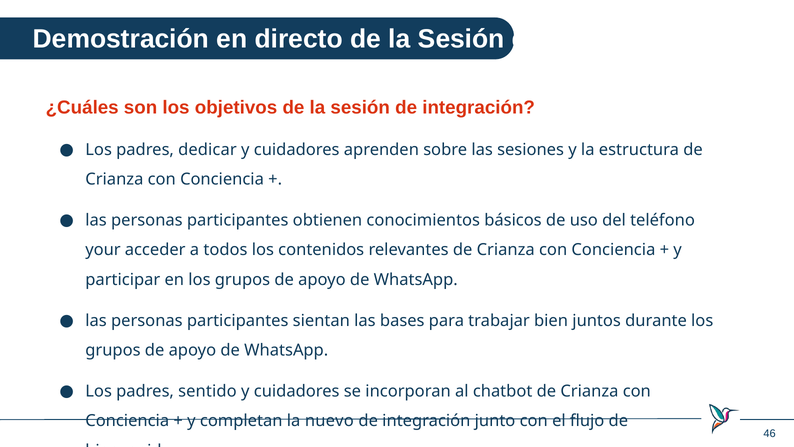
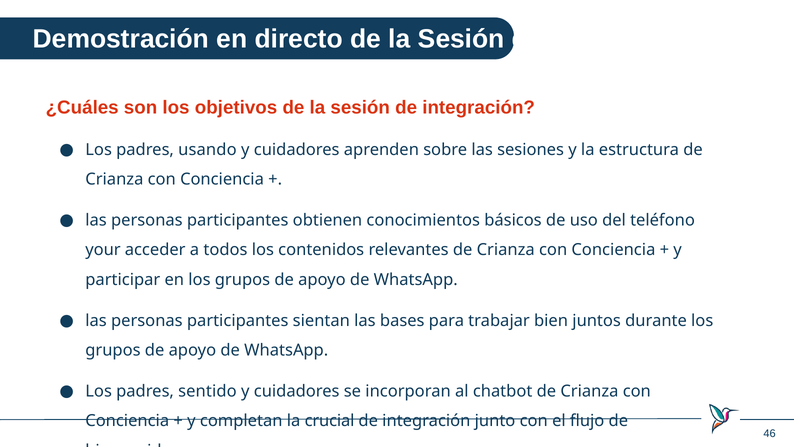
dedicar: dedicar -> usando
nuevo: nuevo -> crucial
